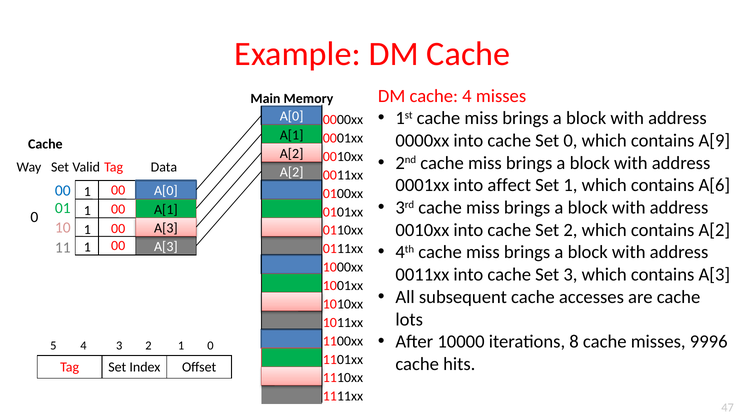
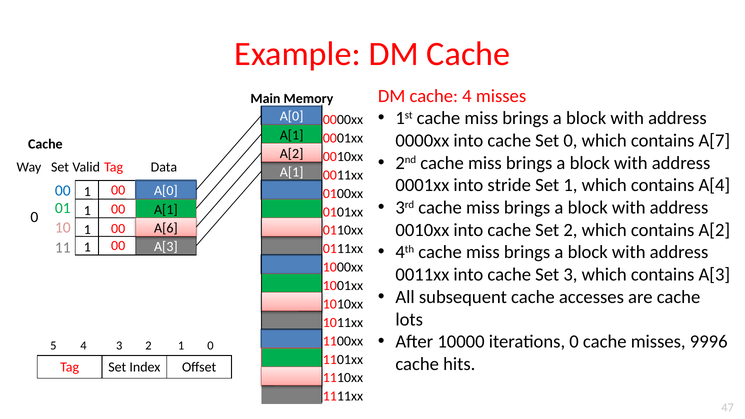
A[9: A[9 -> A[7
A[2 at (292, 172): A[2 -> A[1
affect: affect -> stride
A[6: A[6 -> A[4
A[3 at (166, 228): A[3 -> A[6
iterations 8: 8 -> 0
